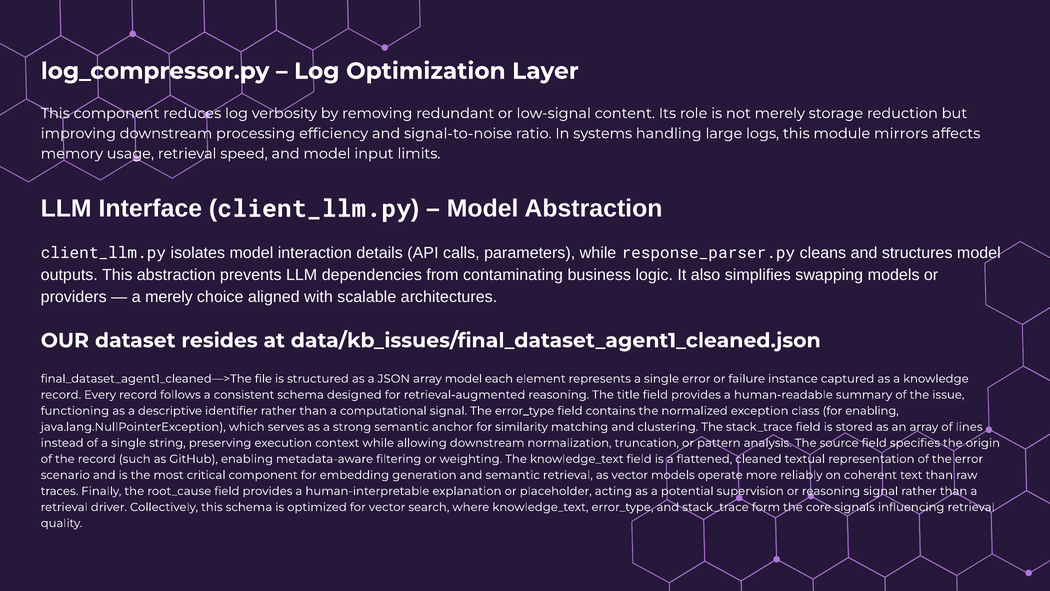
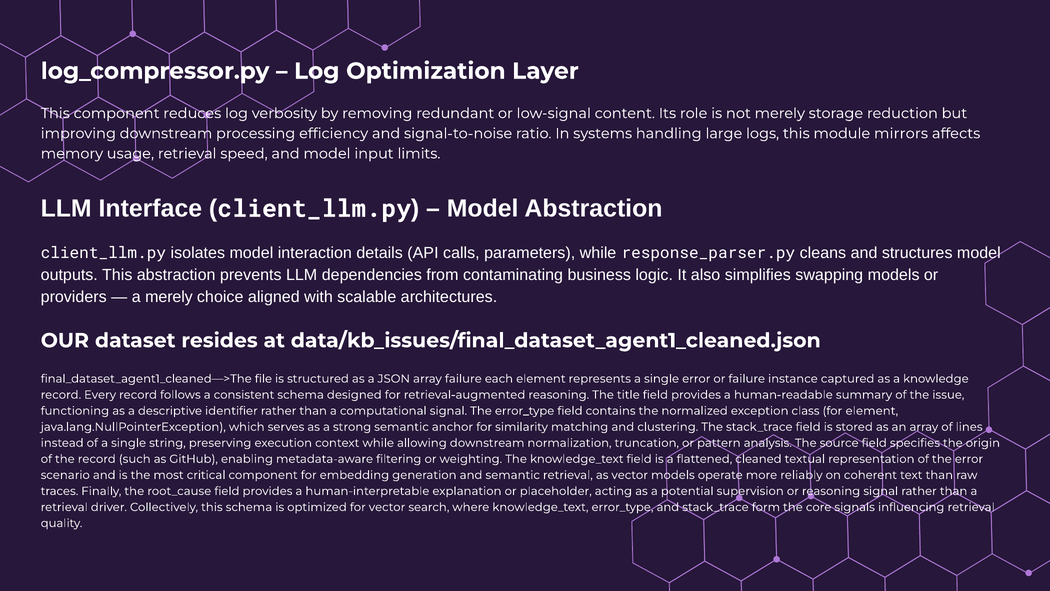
array model: model -> failure
for enabling: enabling -> element
